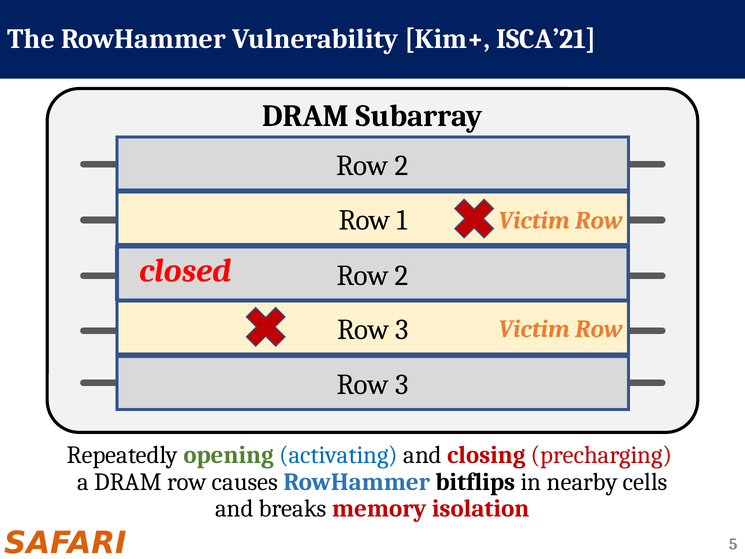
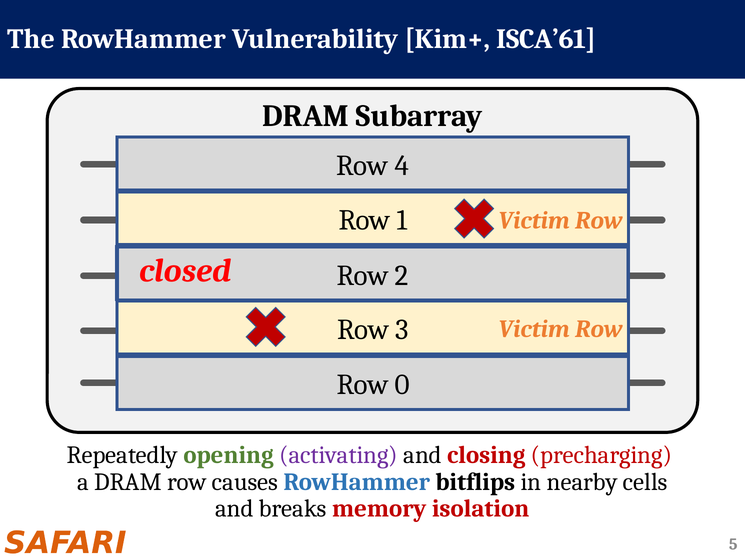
ISCA’21: ISCA’21 -> ISCA’61
2 at (402, 165): 2 -> 4
3 at (402, 385): 3 -> 0
activating colour: blue -> purple
